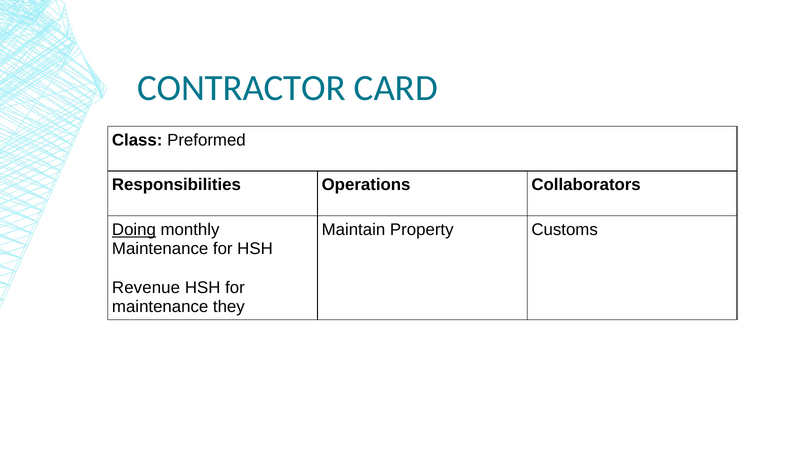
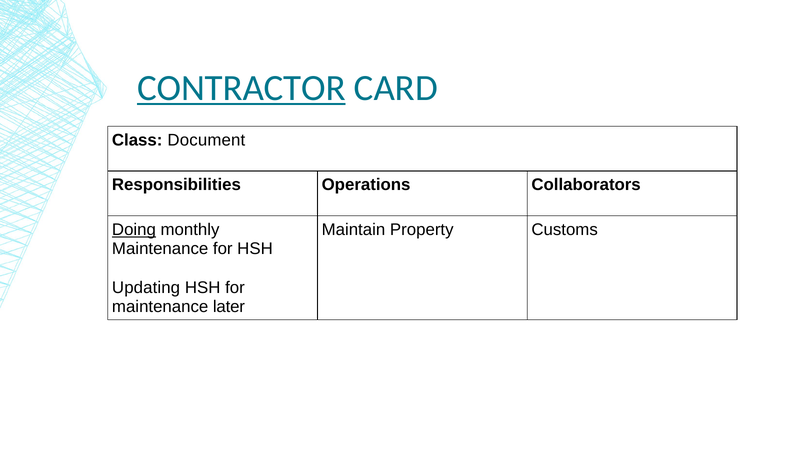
CONTRACTOR underline: none -> present
Preformed: Preformed -> Document
Revenue: Revenue -> Updating
they: they -> later
